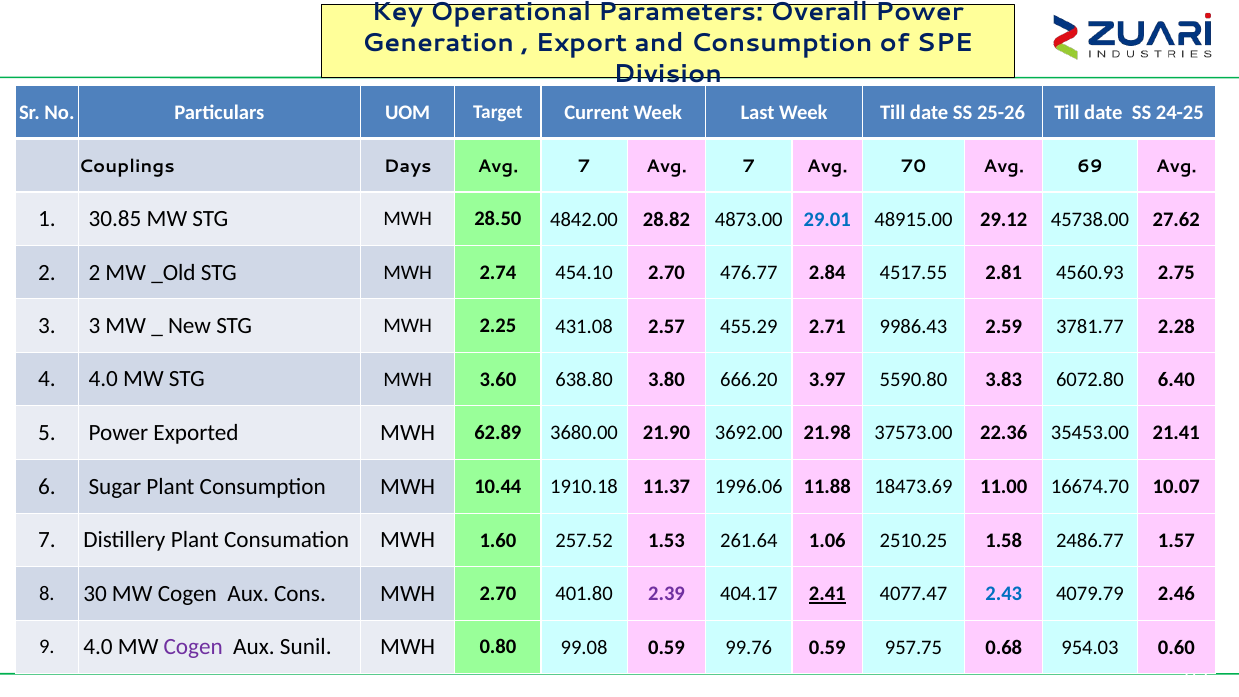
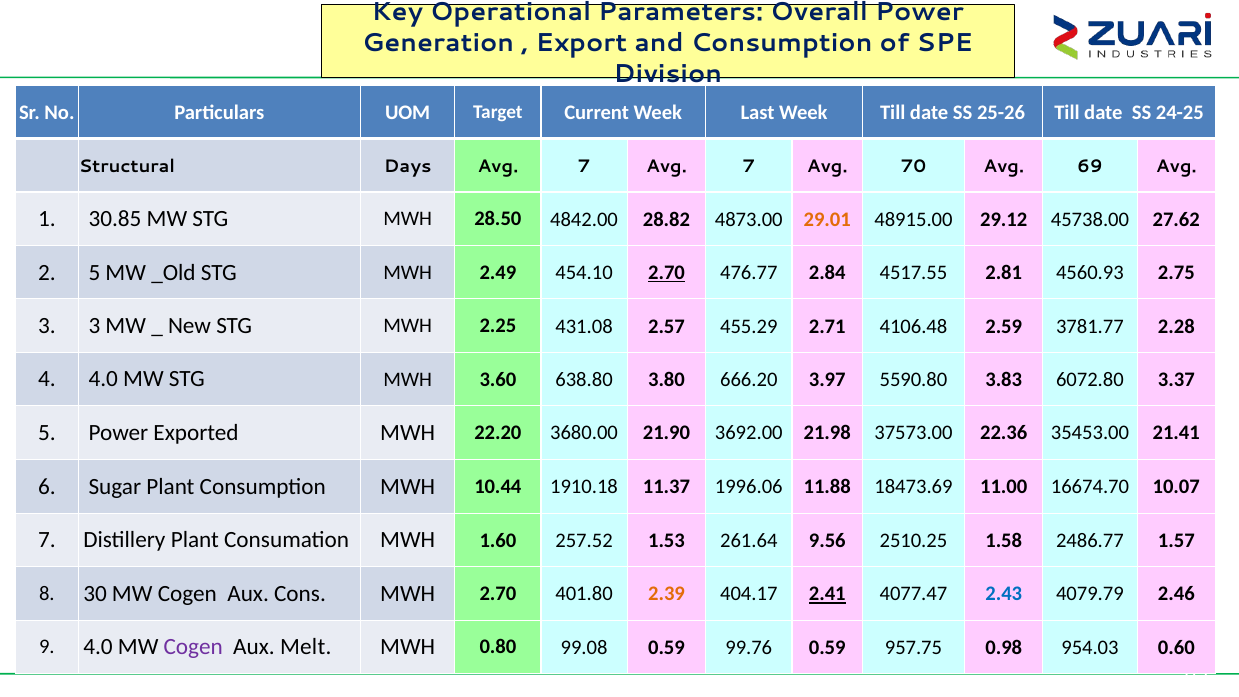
Couplings: Couplings -> Structural
29.01 colour: blue -> orange
2 2: 2 -> 5
2.74: 2.74 -> 2.49
2.70 at (667, 273) underline: none -> present
9986.43: 9986.43 -> 4106.48
6.40: 6.40 -> 3.37
62.89: 62.89 -> 22.20
1.06: 1.06 -> 9.56
2.39 colour: purple -> orange
Sunil: Sunil -> Melt
0.68: 0.68 -> 0.98
